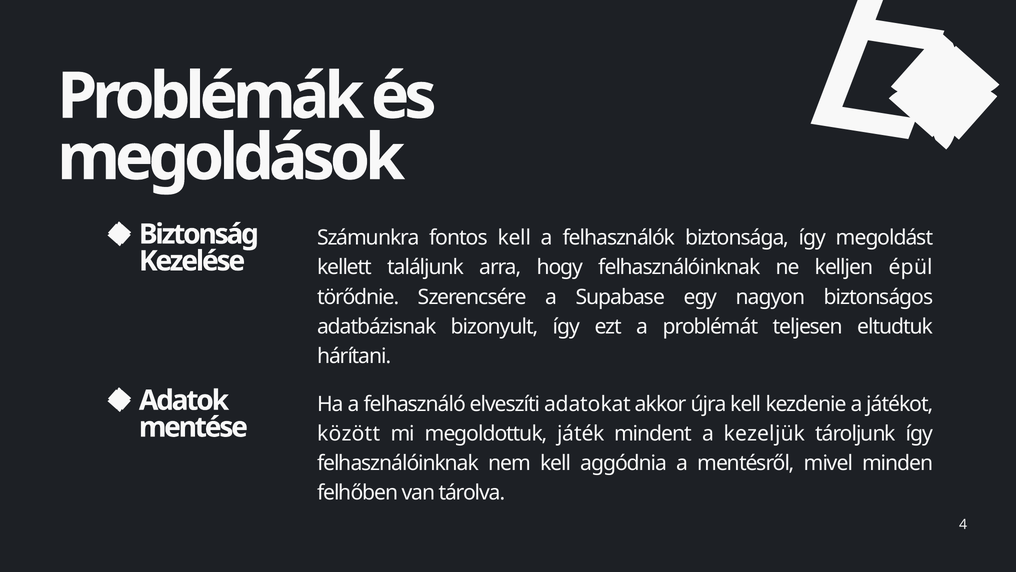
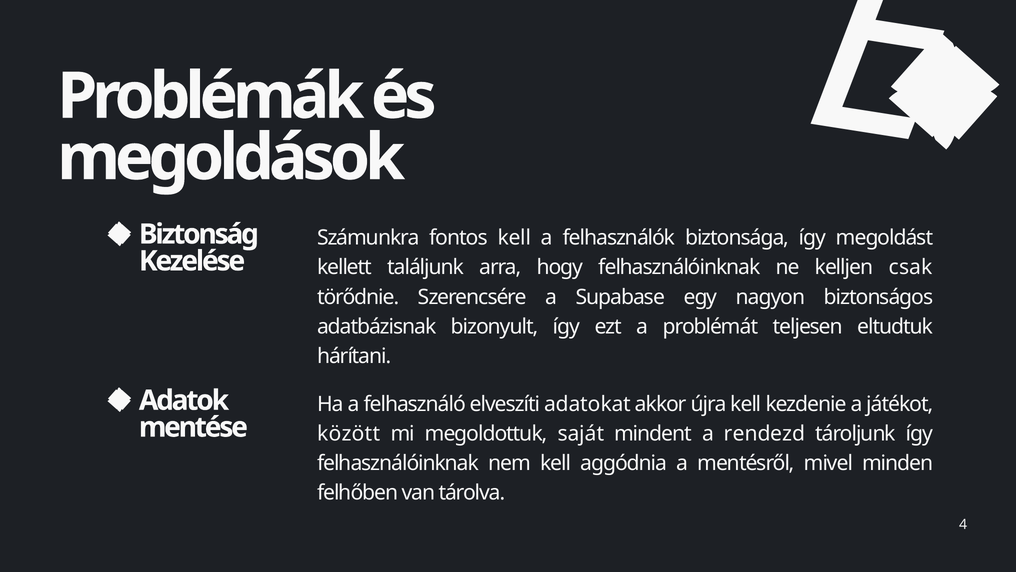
épül: épül -> csak
játék: játék -> saját
kezeljük: kezeljük -> rendezd
